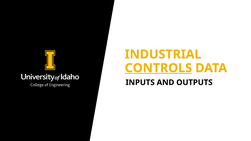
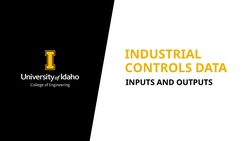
CONTROLS underline: present -> none
